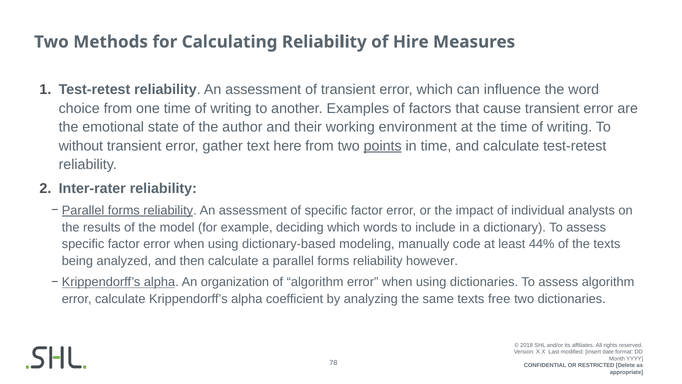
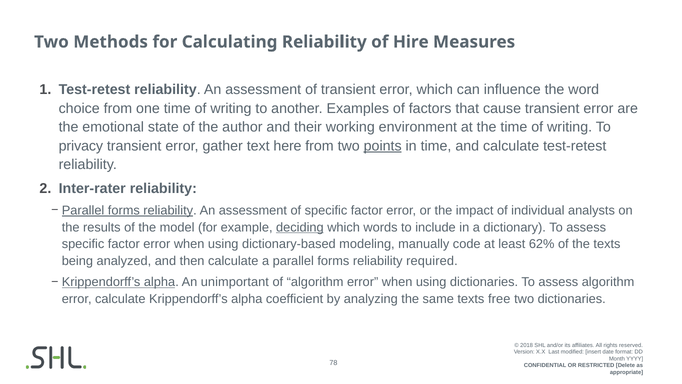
without: without -> privacy
deciding underline: none -> present
44%: 44% -> 62%
however: however -> required
organization: organization -> unimportant
